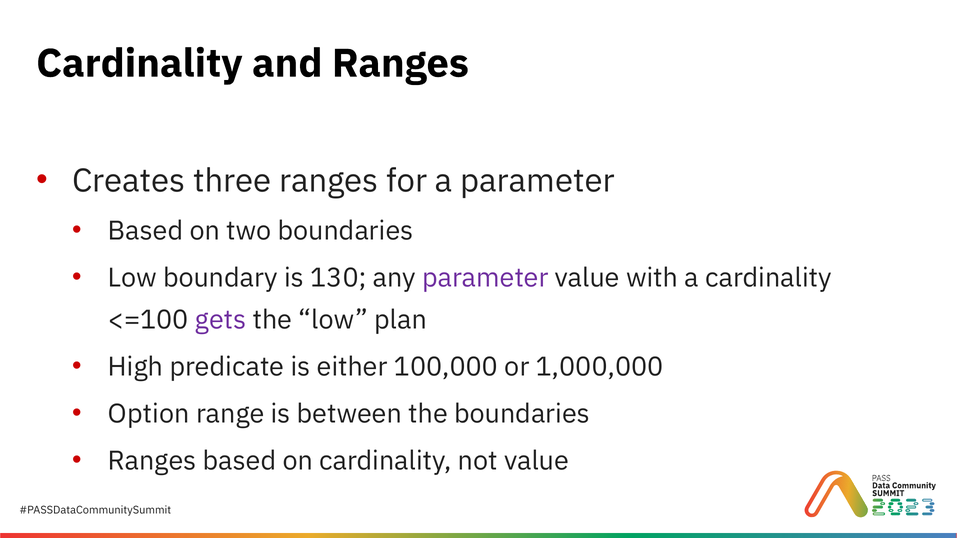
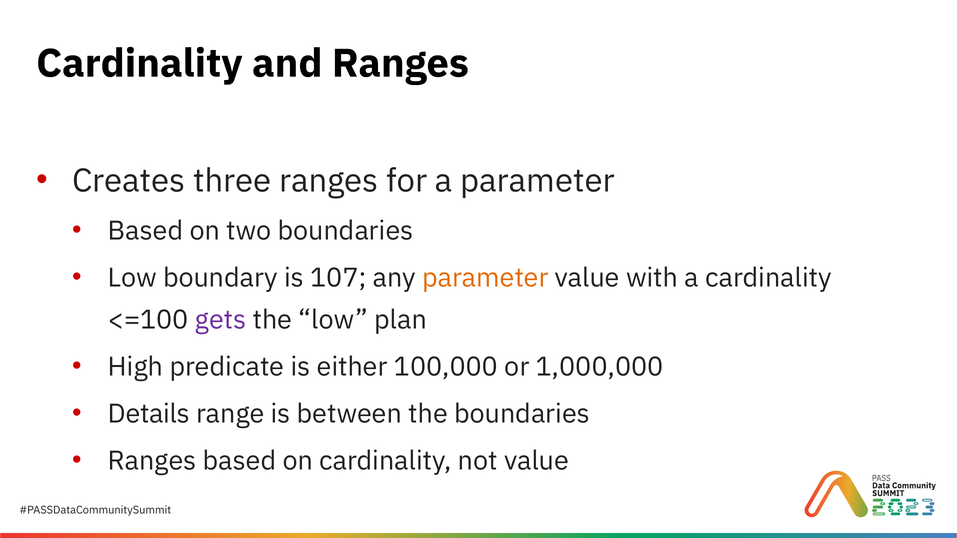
130: 130 -> 107
parameter at (485, 278) colour: purple -> orange
Option: Option -> Details
